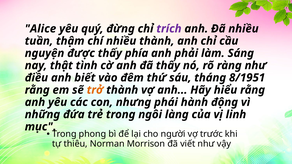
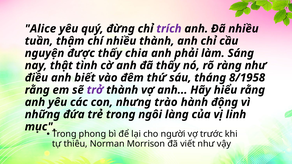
phía: phía -> chia
8/1951: 8/1951 -> 8/1958
trở colour: orange -> purple
phái: phái -> trào
